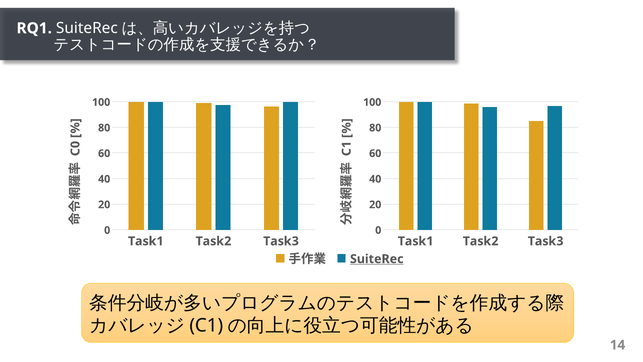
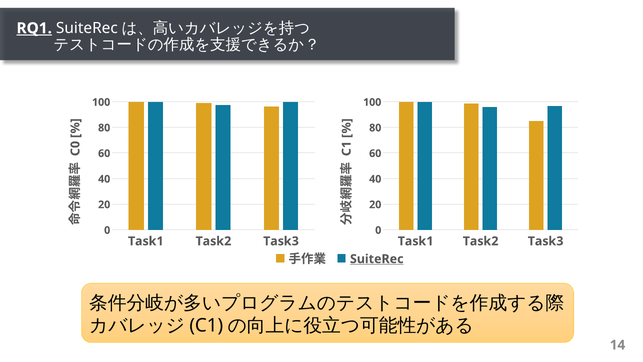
RQ1 underline: none -> present
